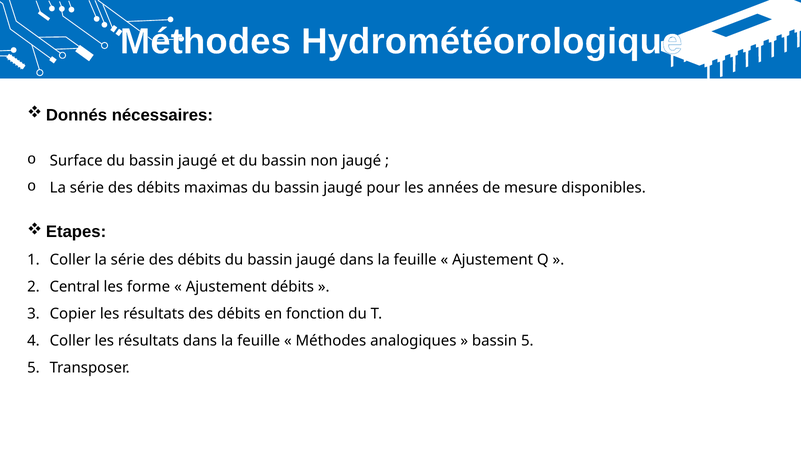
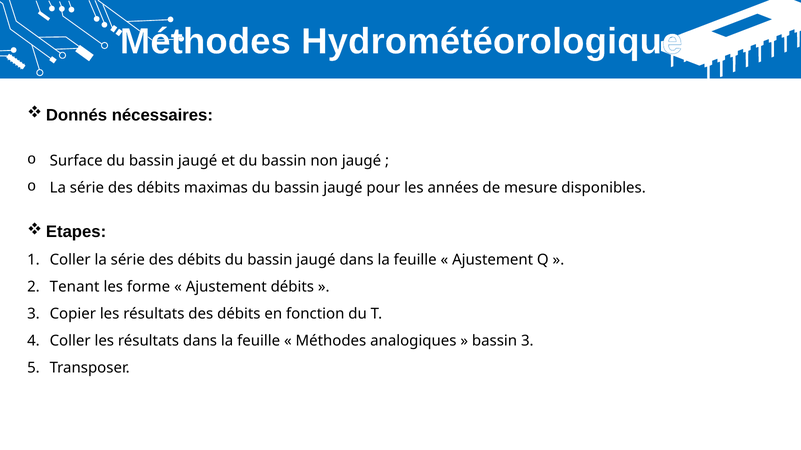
Central: Central -> Tenant
bassin 5: 5 -> 3
